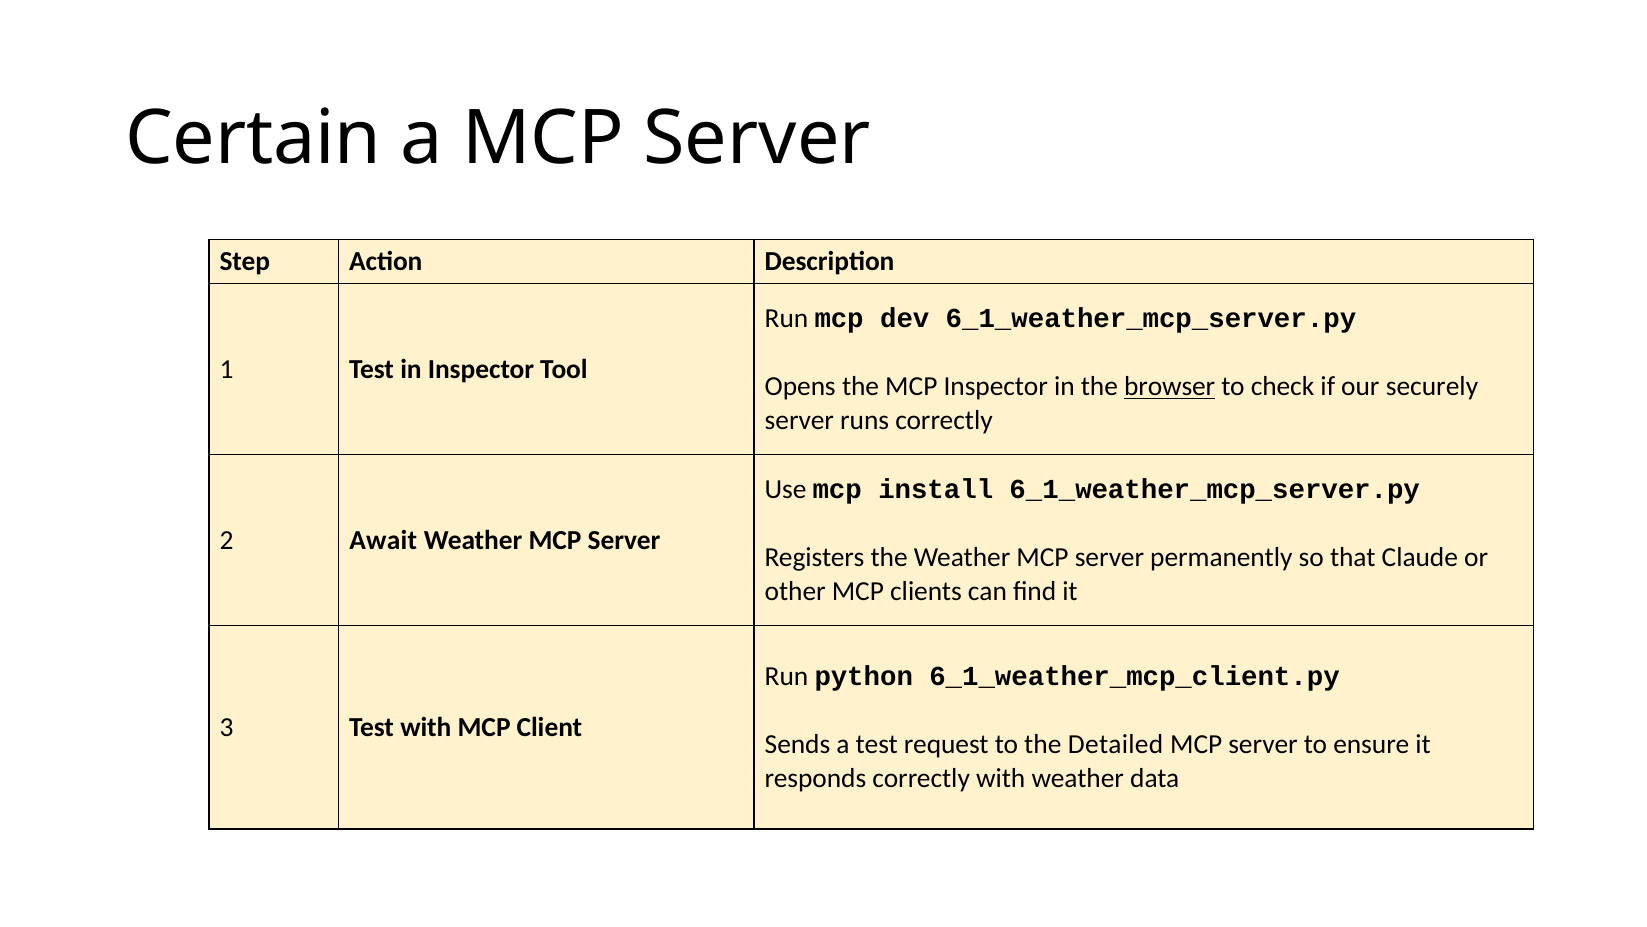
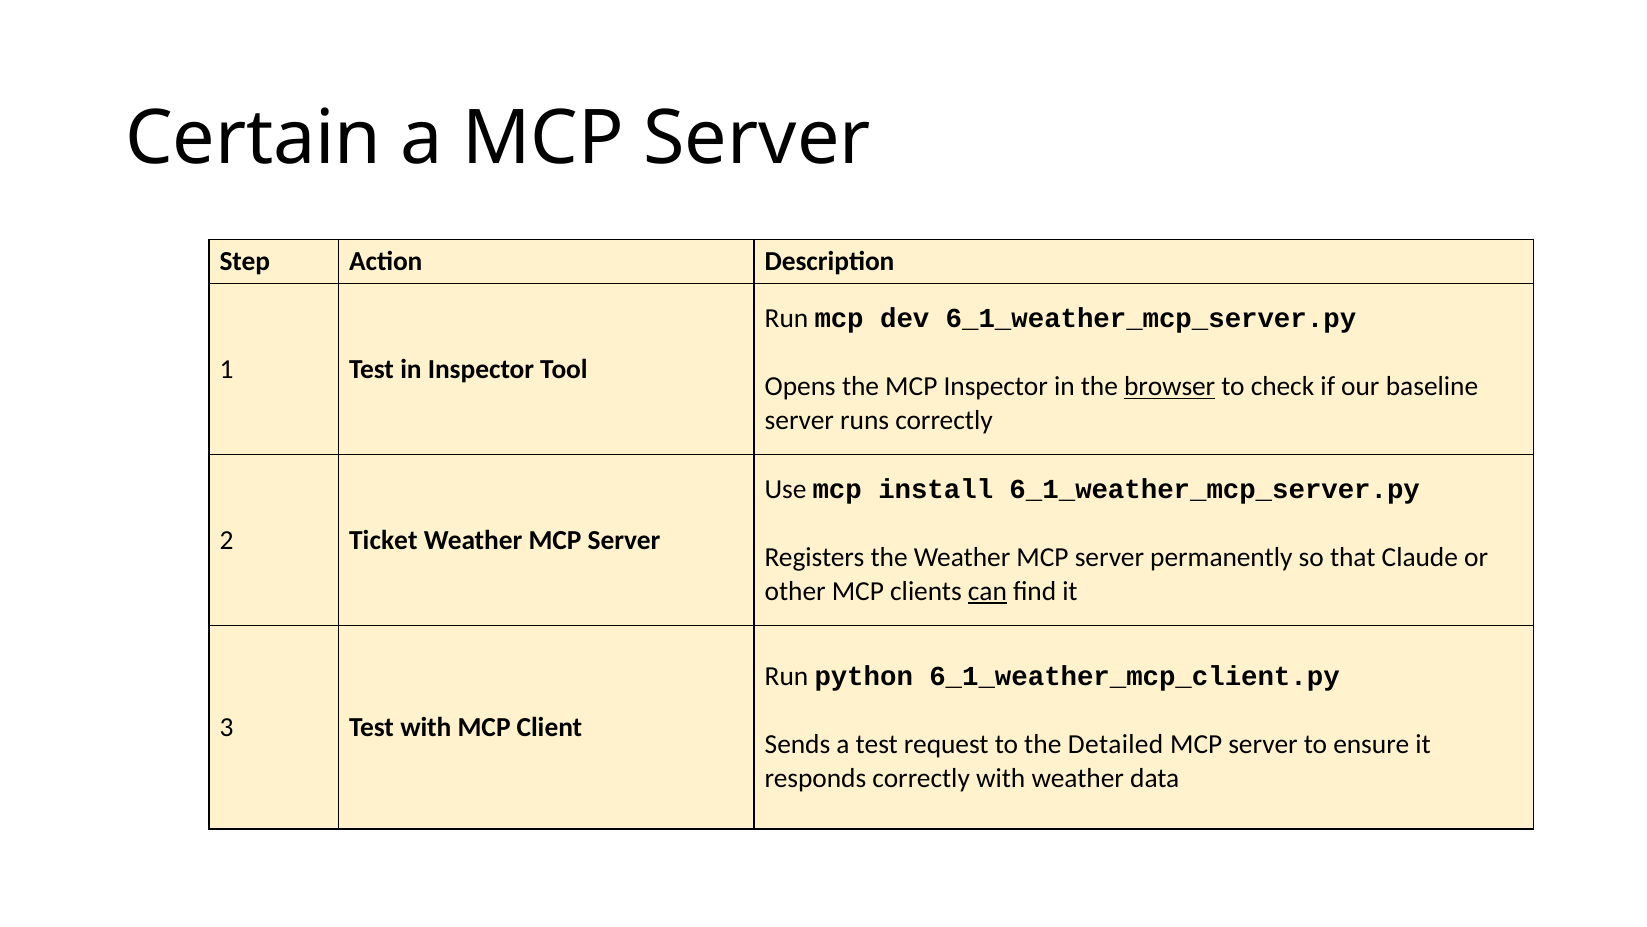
securely: securely -> baseline
Await: Await -> Ticket
can underline: none -> present
